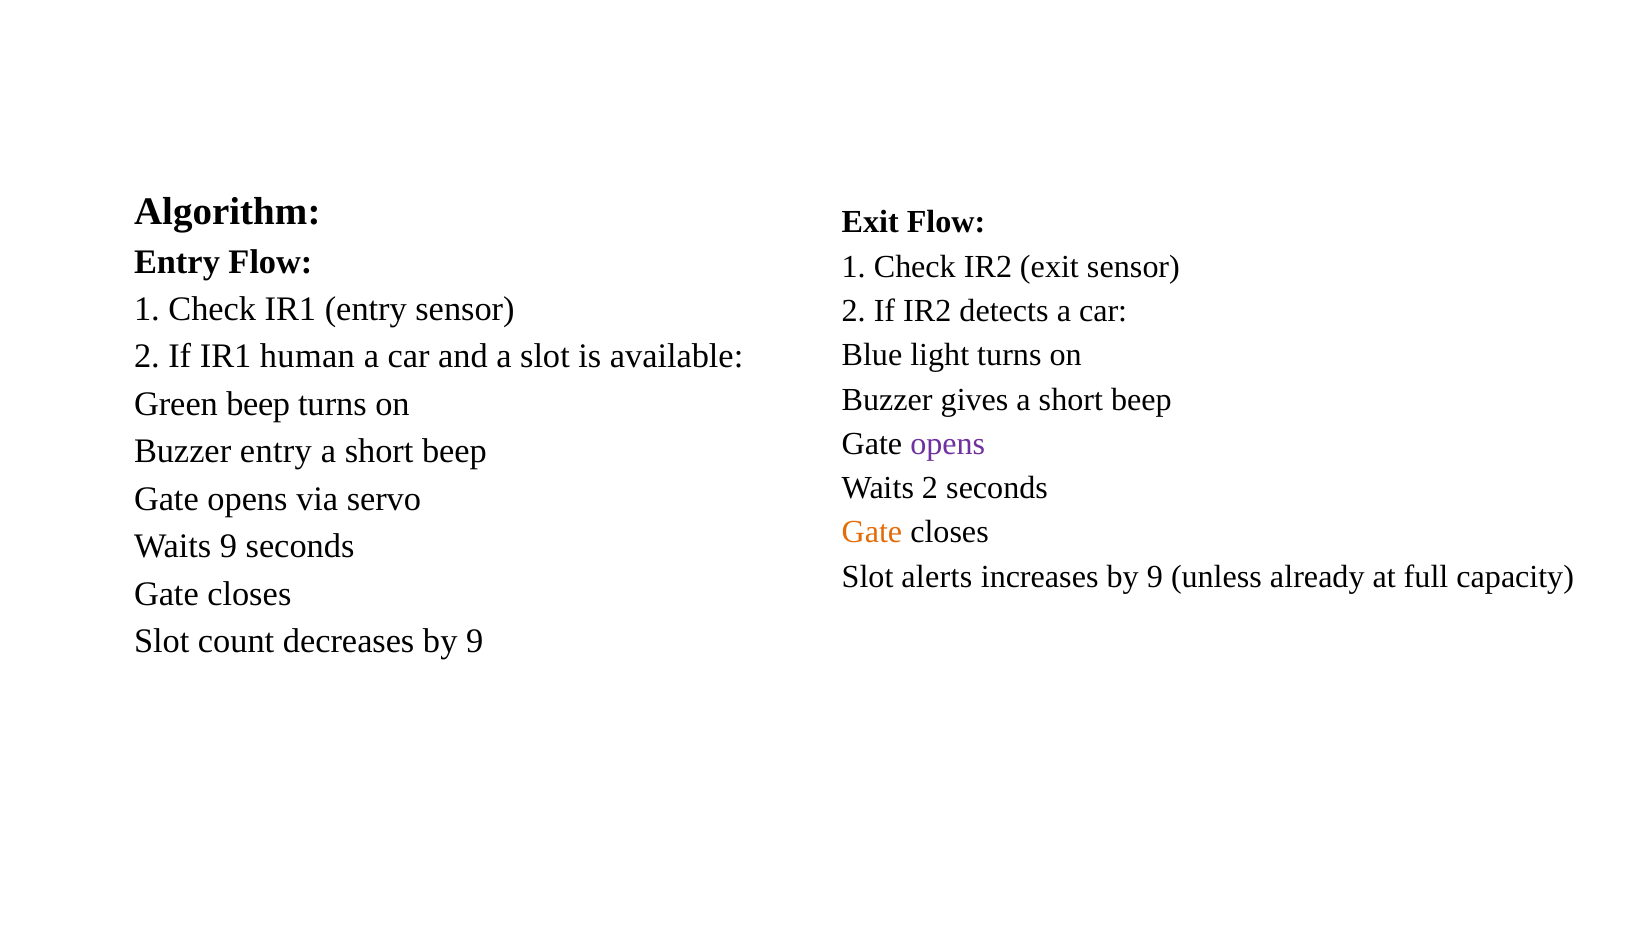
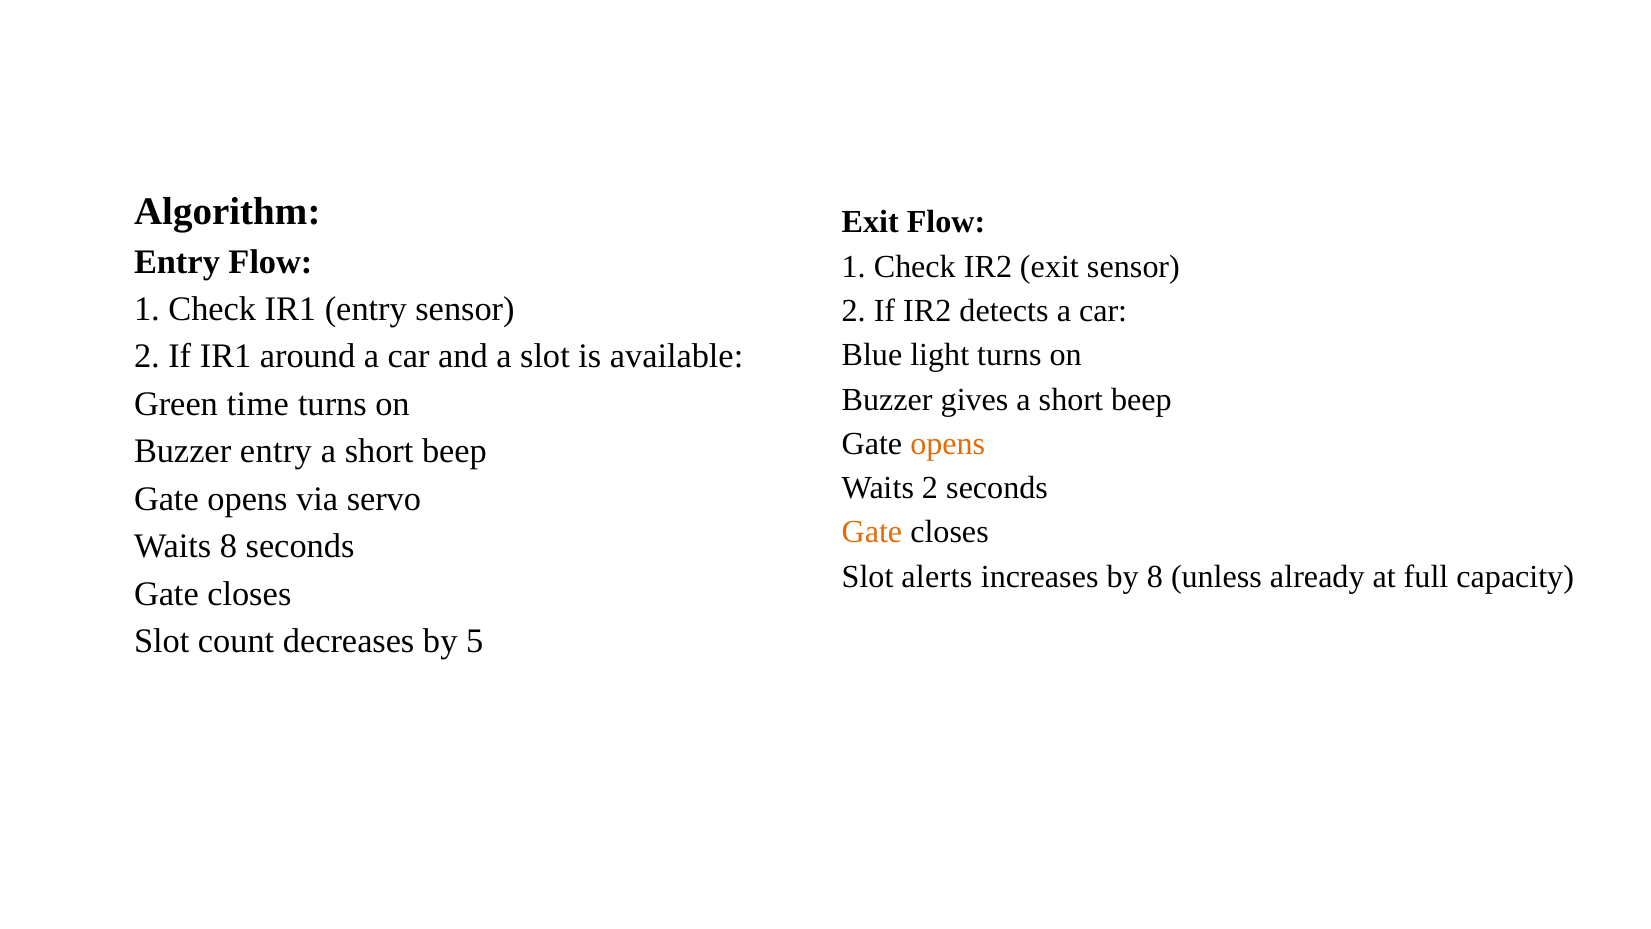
human: human -> around
Green beep: beep -> time
opens at (948, 444) colour: purple -> orange
Waits 9: 9 -> 8
increases by 9: 9 -> 8
decreases by 9: 9 -> 5
